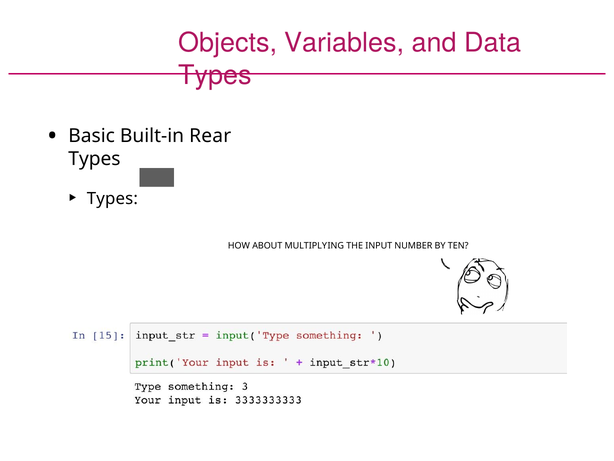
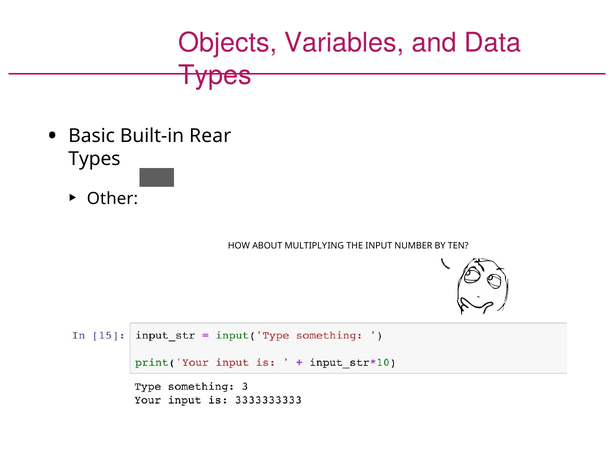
Types at (112, 198): Types -> Other
